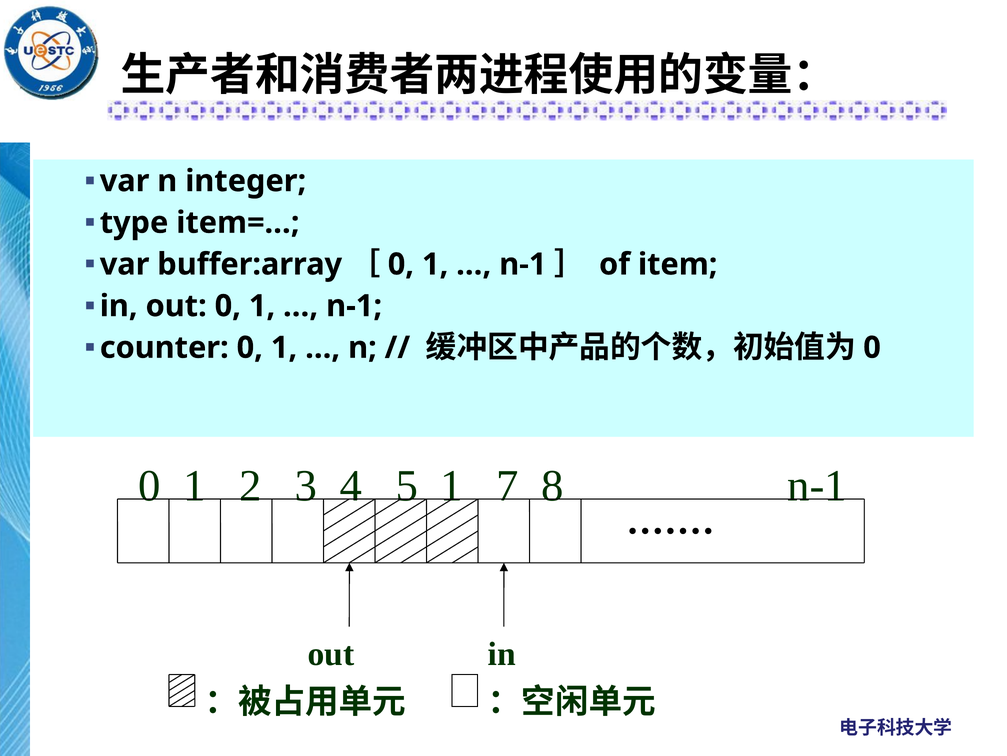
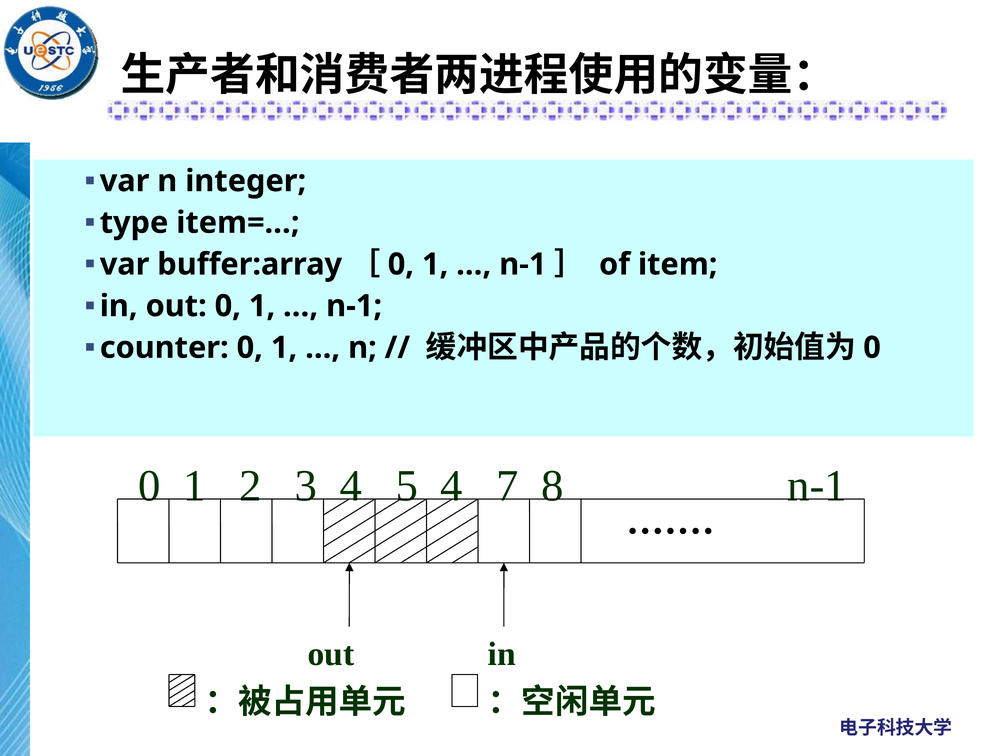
5 1: 1 -> 4
